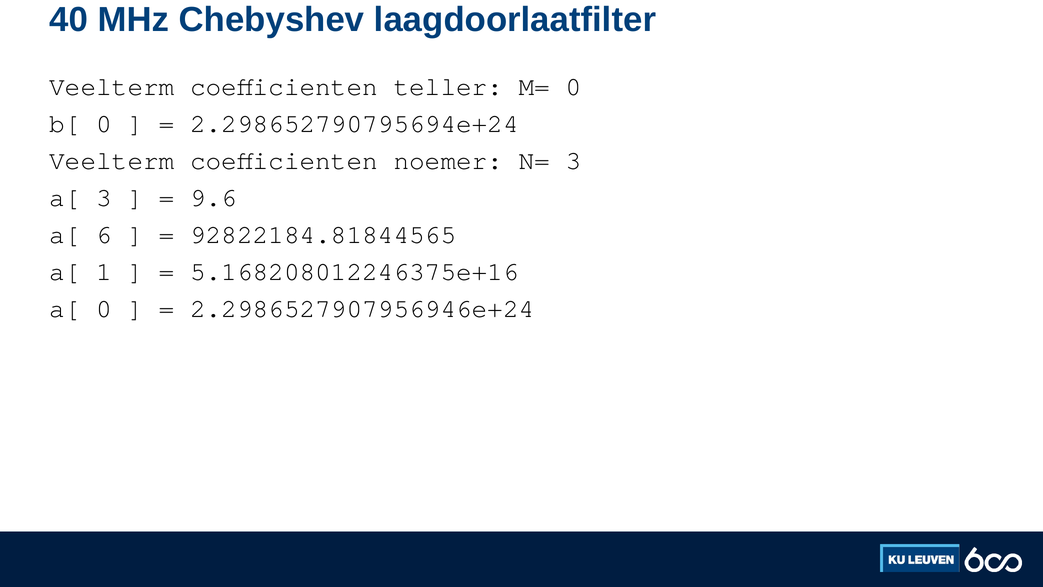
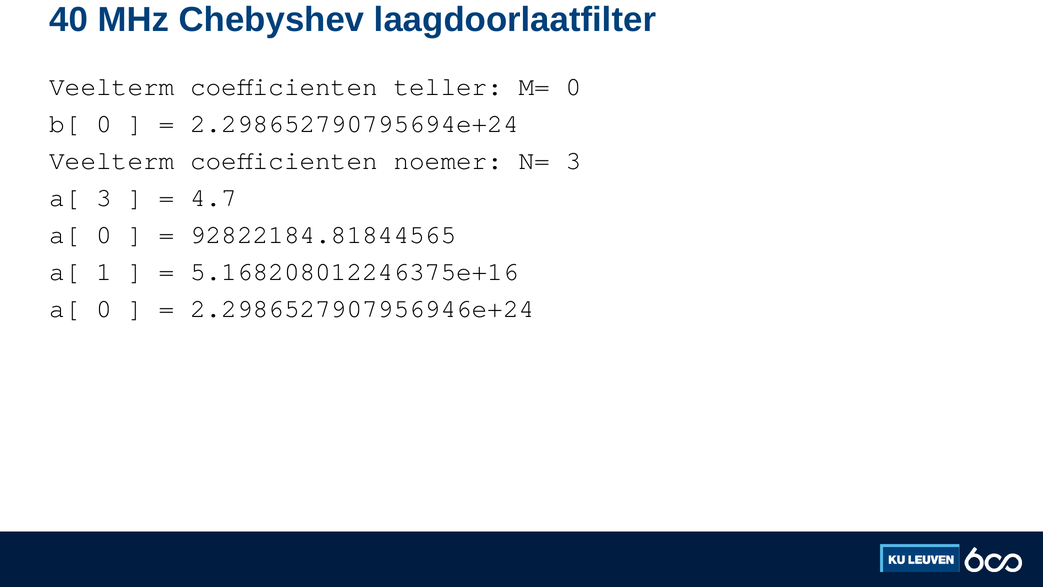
9.6: 9.6 -> 4.7
6 at (104, 234): 6 -> 0
